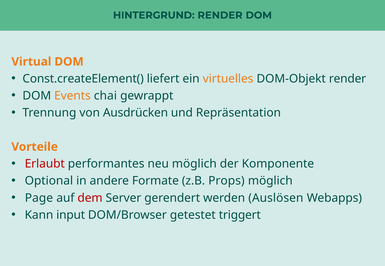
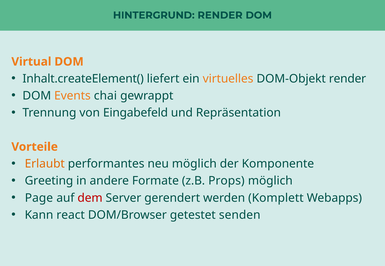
Const.createElement(: Const.createElement( -> Inhalt.createElement(
Ausdrücken: Ausdrücken -> Eingabefeld
Erlaubt colour: red -> orange
Optional: Optional -> Greeting
Auslösen: Auslösen -> Komplett
input: input -> react
triggert: triggert -> senden
